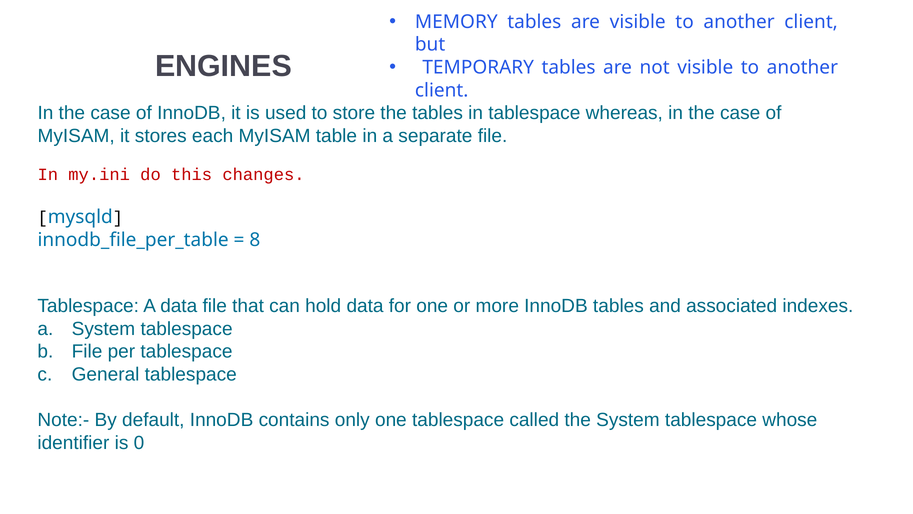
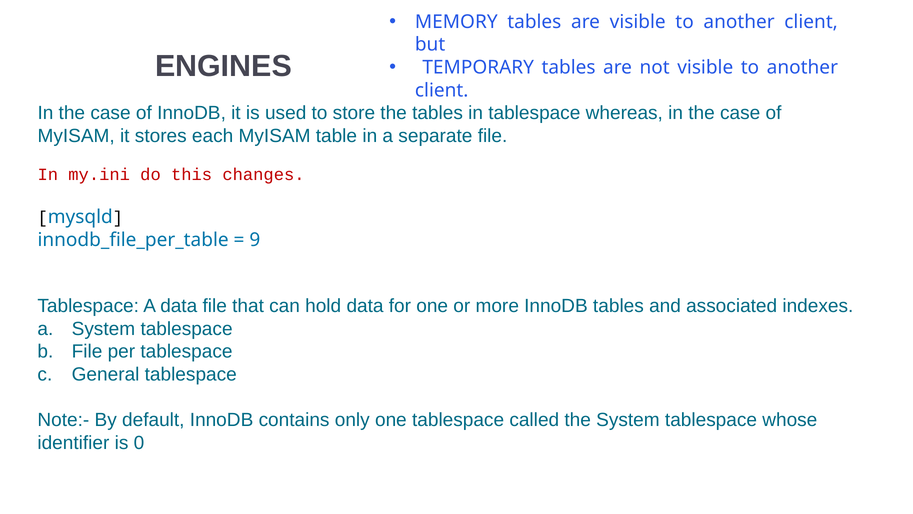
8: 8 -> 9
